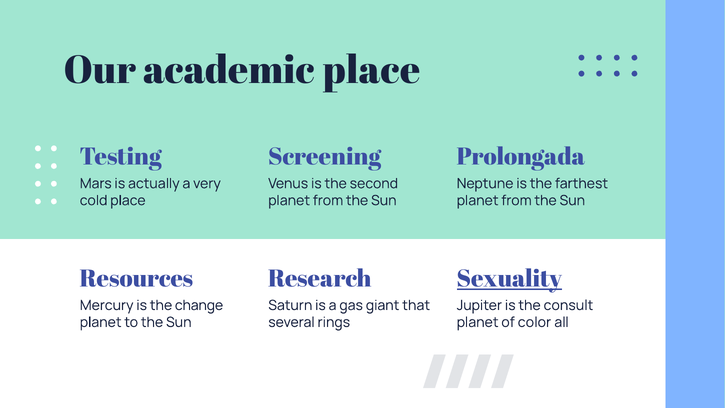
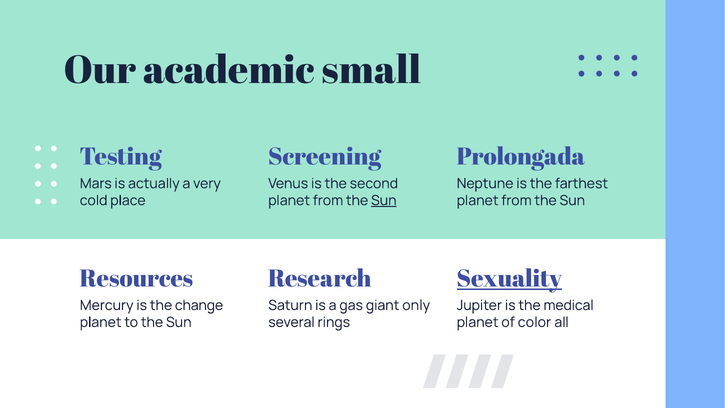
academic place: place -> small
Sun at (384, 200) underline: none -> present
that: that -> only
consult: consult -> medical
